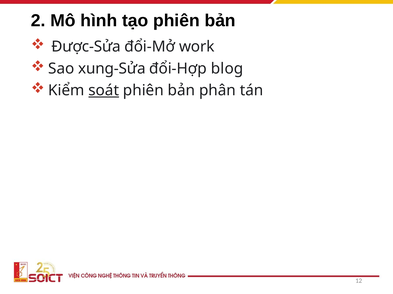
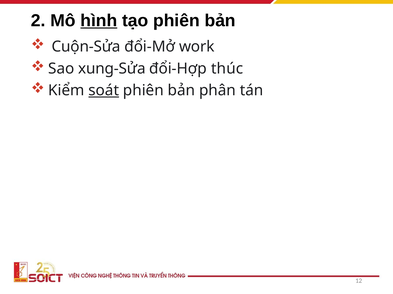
hình underline: none -> present
Được-Sửa: Được-Sửa -> Cuộn-Sửa
blog: blog -> thúc
